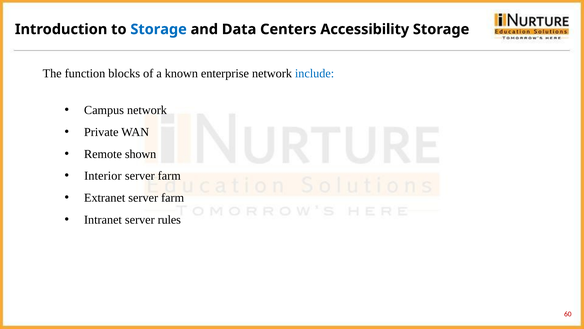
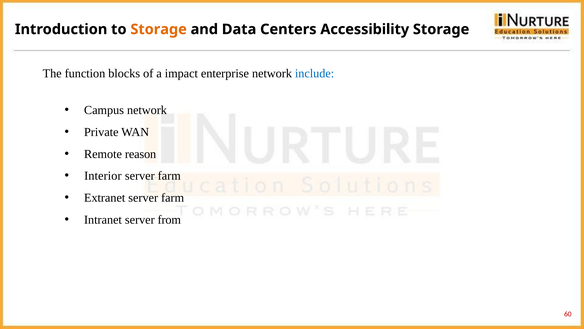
Storage at (159, 29) colour: blue -> orange
known: known -> impact
shown: shown -> reason
rules: rules -> from
